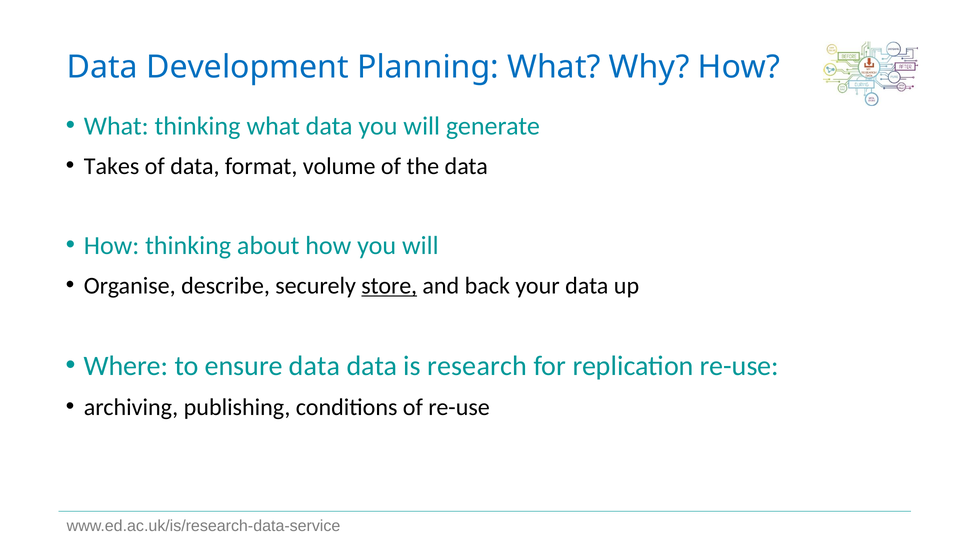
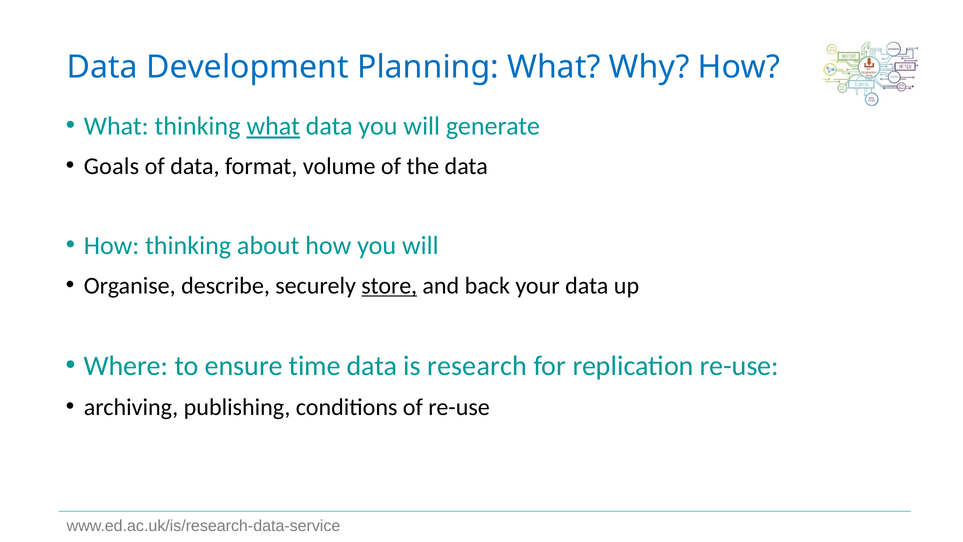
what at (273, 126) underline: none -> present
Takes: Takes -> Goals
ensure data: data -> time
